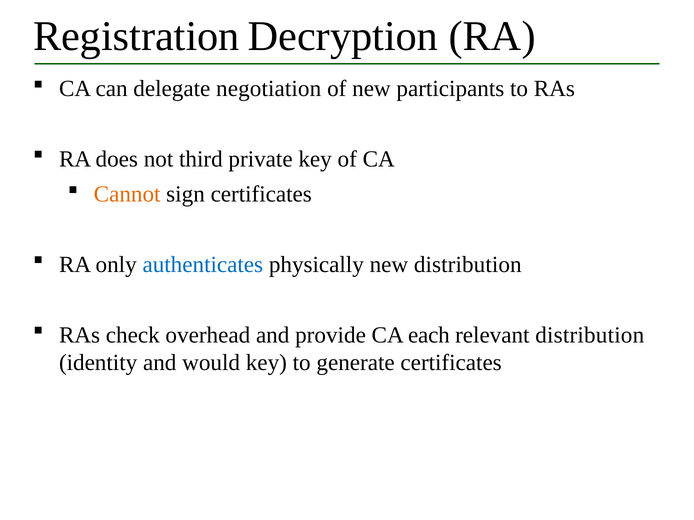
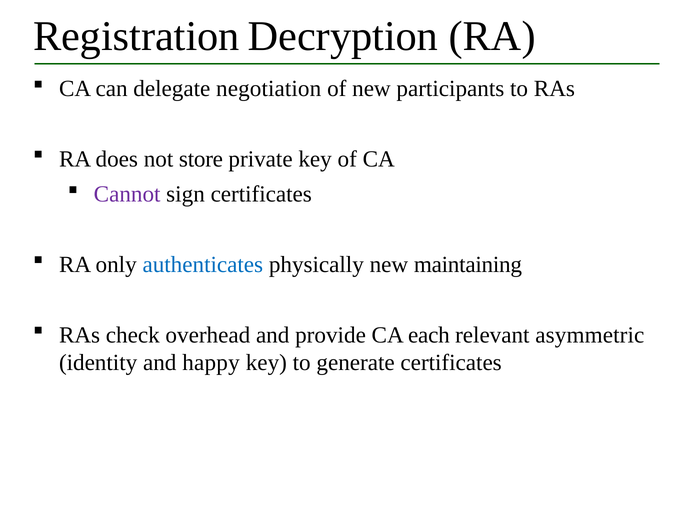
third: third -> store
Cannot colour: orange -> purple
new distribution: distribution -> maintaining
relevant distribution: distribution -> asymmetric
would: would -> happy
